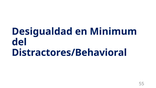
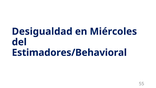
Minimum: Minimum -> Miércoles
Distractores/Behavioral: Distractores/Behavioral -> Estimadores/Behavioral
